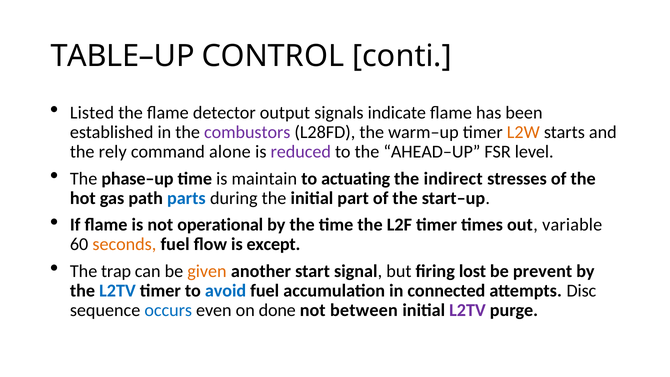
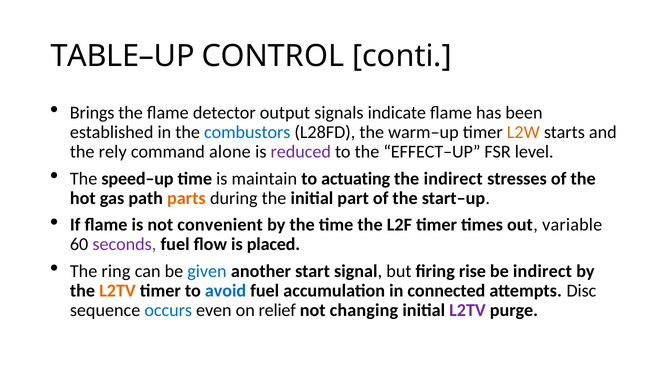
Listed: Listed -> Brings
combustors colour: purple -> blue
AHEAD–UP: AHEAD–UP -> EFFECT–UP
phase–up: phase–up -> speed–up
parts colour: blue -> orange
operational: operational -> convenient
seconds colour: orange -> purple
except: except -> placed
trap: trap -> ring
given colour: orange -> blue
lost: lost -> rise
be prevent: prevent -> indirect
L2TV at (117, 291) colour: blue -> orange
done: done -> relief
between: between -> changing
